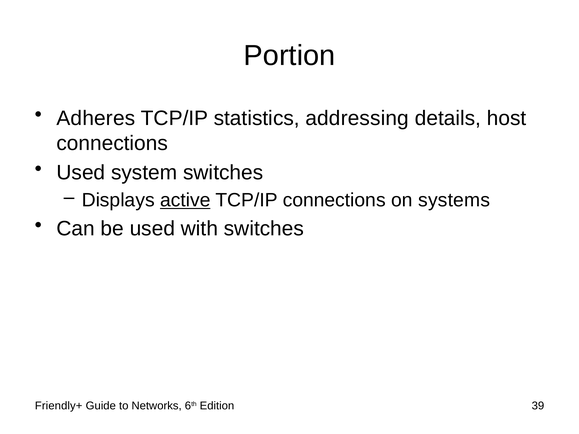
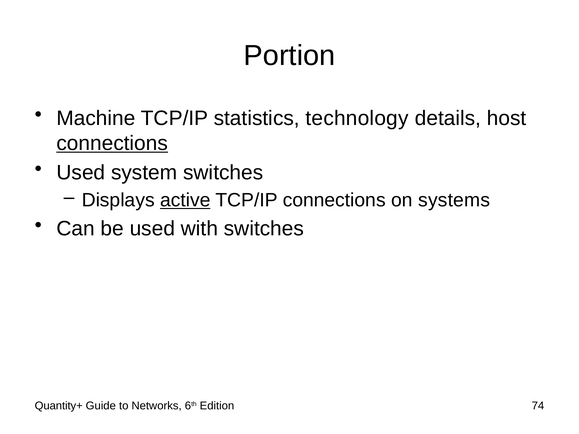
Adheres: Adheres -> Machine
addressing: addressing -> technology
connections at (112, 143) underline: none -> present
Friendly+: Friendly+ -> Quantity+
39: 39 -> 74
